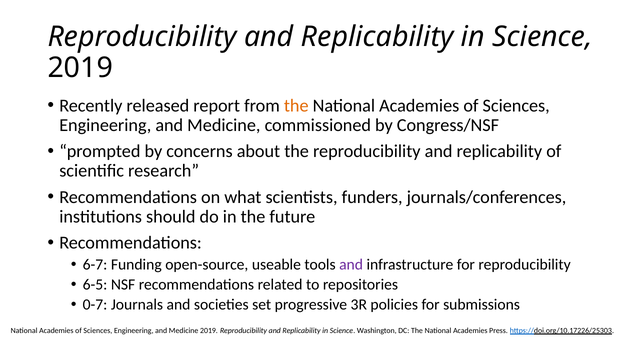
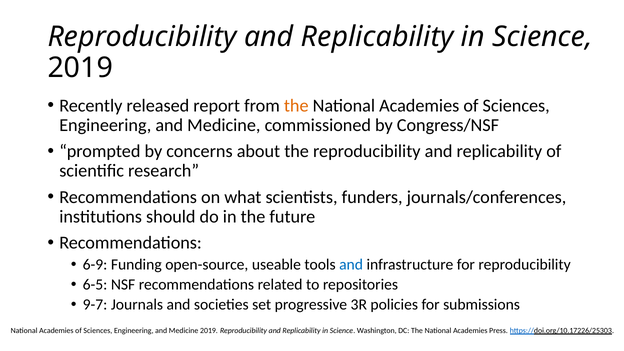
6-7: 6-7 -> 6-9
and at (351, 264) colour: purple -> blue
0-7: 0-7 -> 9-7
